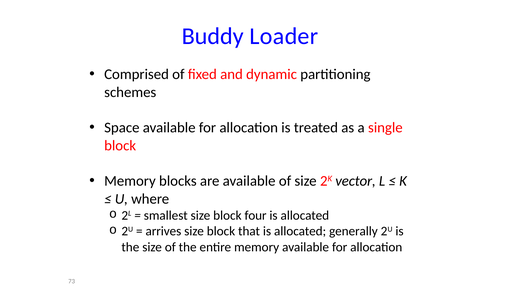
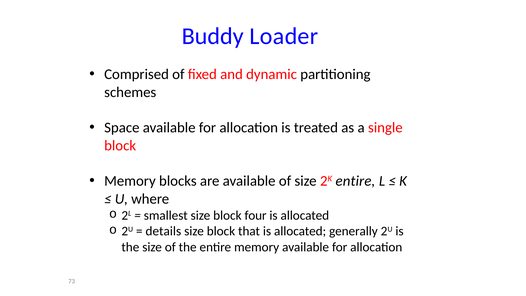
2K vector: vector -> entire
arrives: arrives -> details
